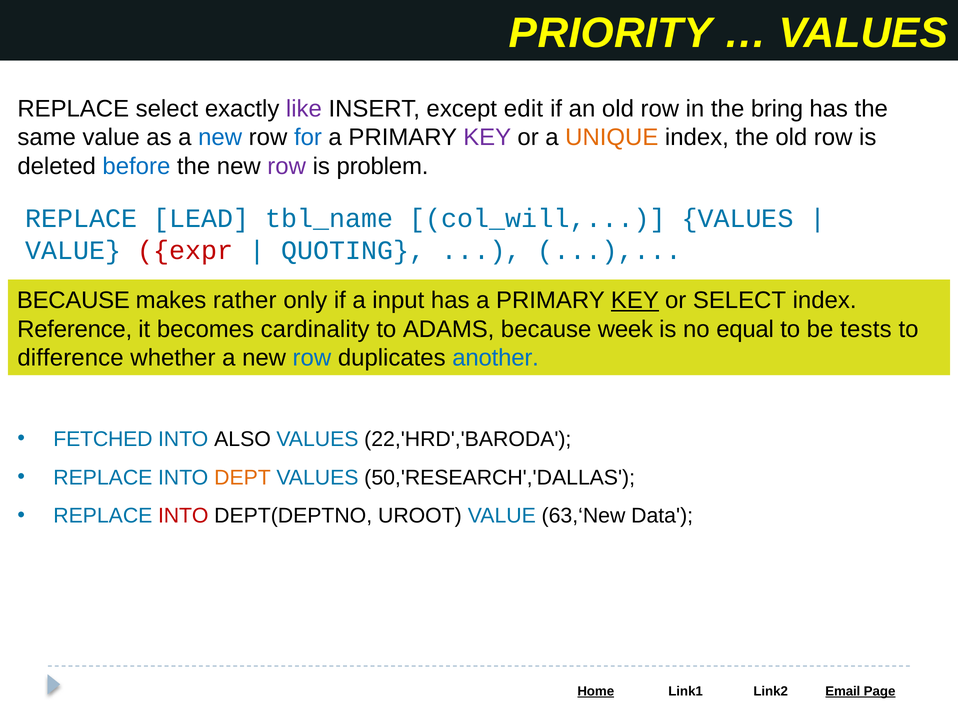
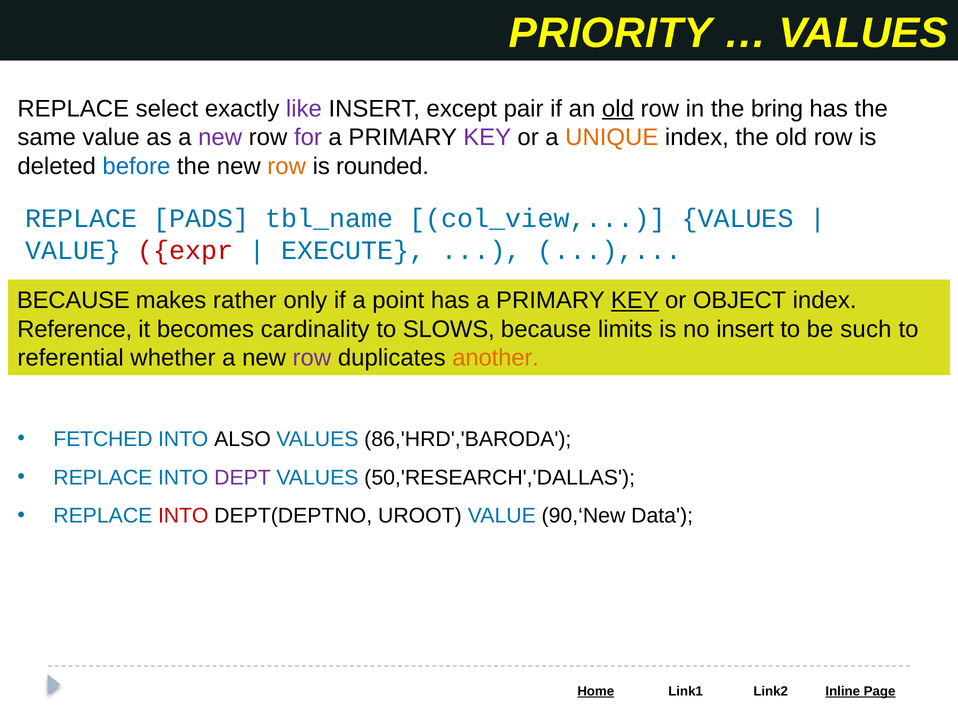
edit: edit -> pair
old at (618, 109) underline: none -> present
new at (220, 137) colour: blue -> purple
for colour: blue -> purple
row at (287, 166) colour: purple -> orange
problem: problem -> rounded
LEAD: LEAD -> PADS
col_will: col_will -> col_view
QUOTING: QUOTING -> EXECUTE
input: input -> point
or SELECT: SELECT -> OBJECT
ADAMS: ADAMS -> SLOWS
week: week -> limits
no equal: equal -> insert
tests: tests -> such
difference: difference -> referential
row at (312, 358) colour: blue -> purple
another colour: blue -> orange
22,'HRD','BARODA: 22,'HRD','BARODA -> 86,'HRD','BARODA
DEPT colour: orange -> purple
63,‘New: 63,‘New -> 90,‘New
Email: Email -> Inline
